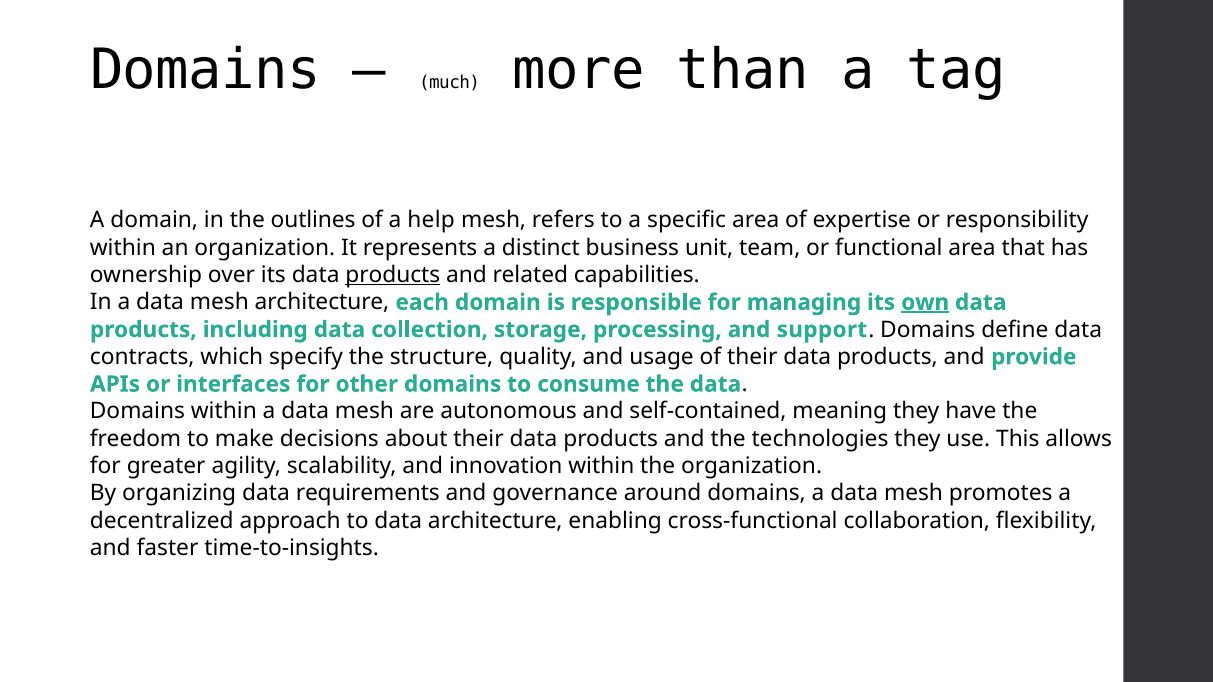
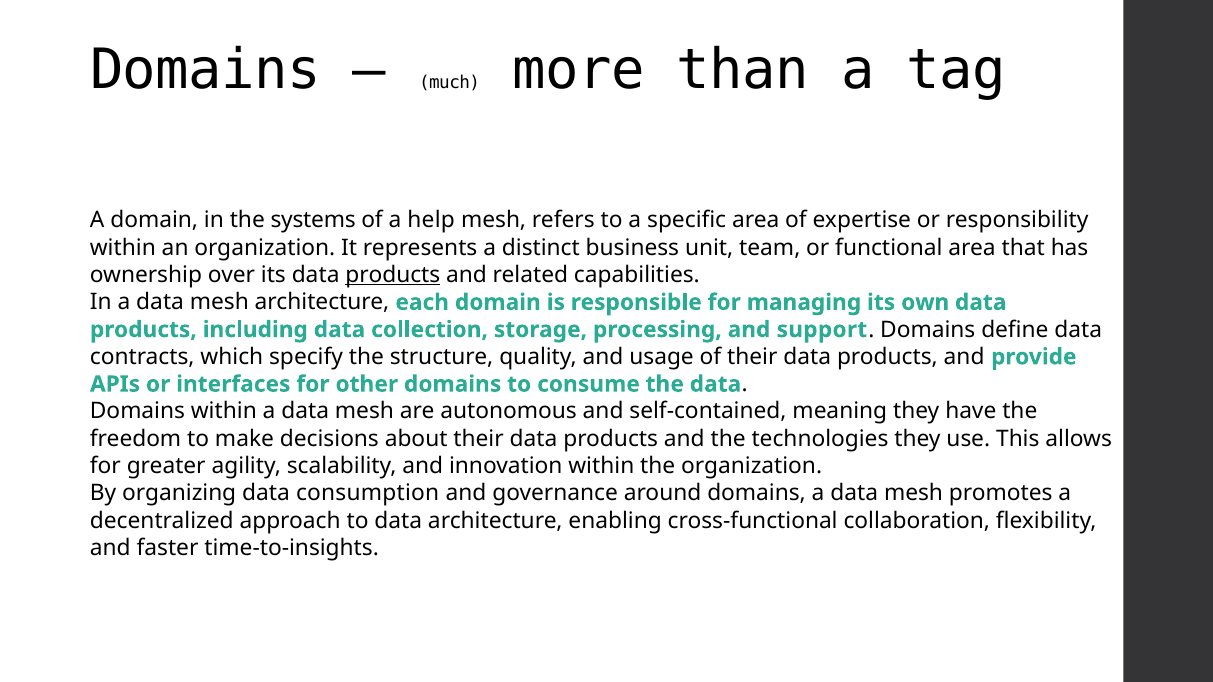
outlines: outlines -> systems
own underline: present -> none
requirements: requirements -> consumption
